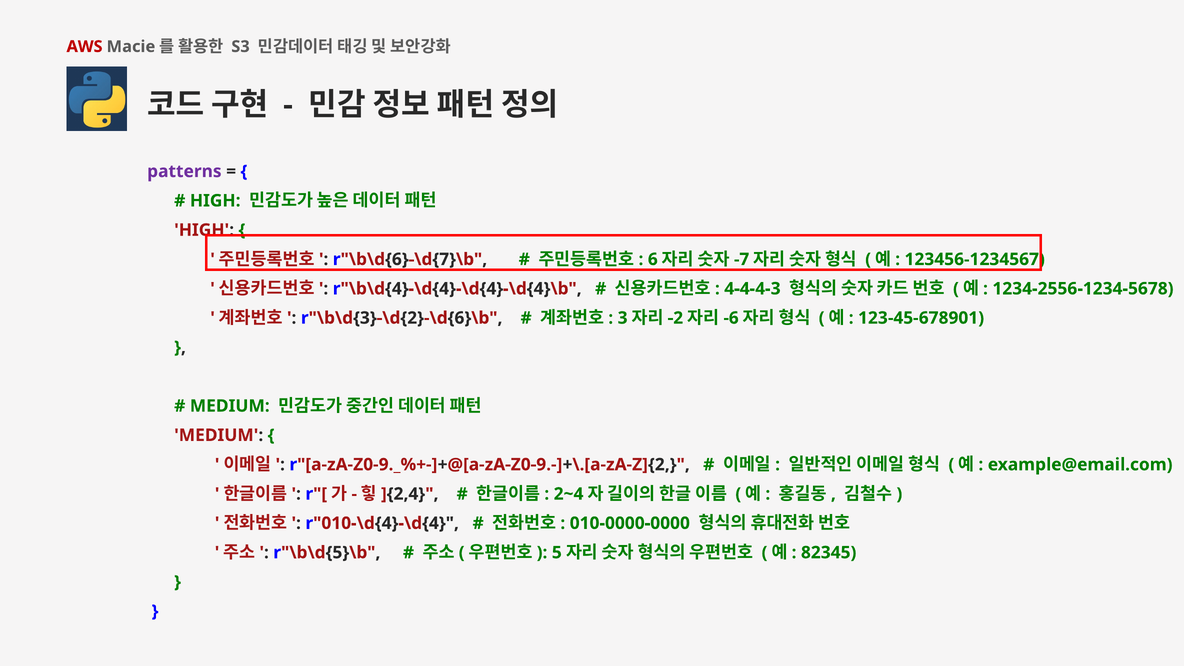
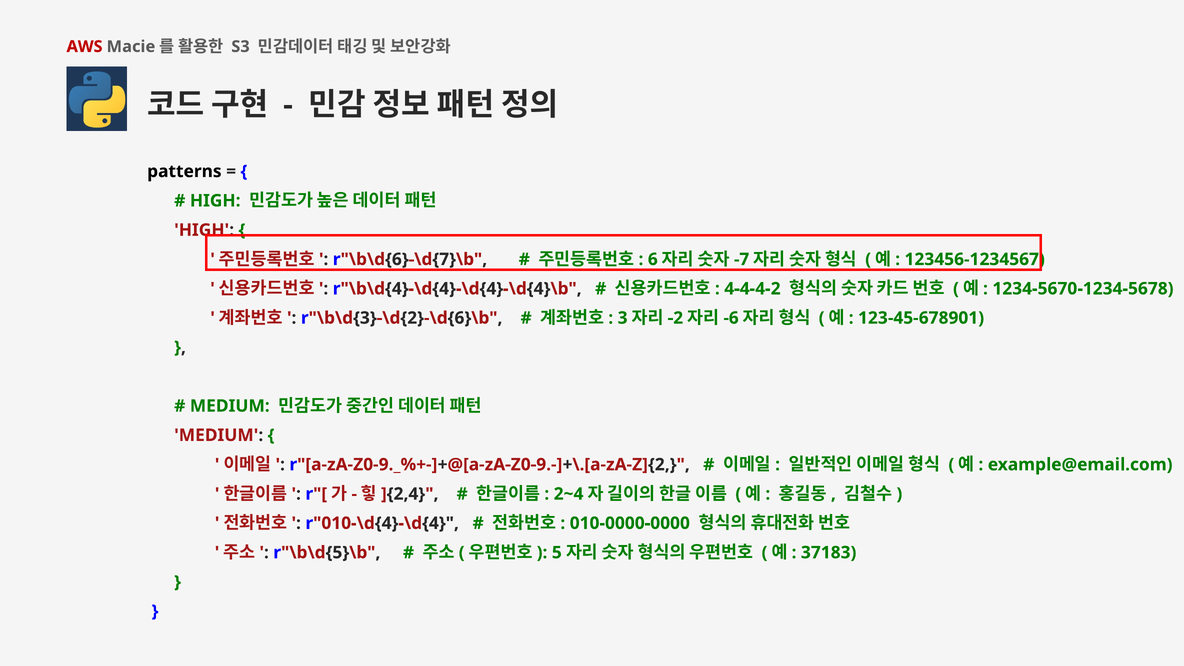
patterns colour: purple -> black
4-4-4-3: 4-4-4-3 -> 4-4-4-2
1234-2556-1234-5678: 1234-2556-1234-5678 -> 1234-5670-1234-5678
82345: 82345 -> 37183
